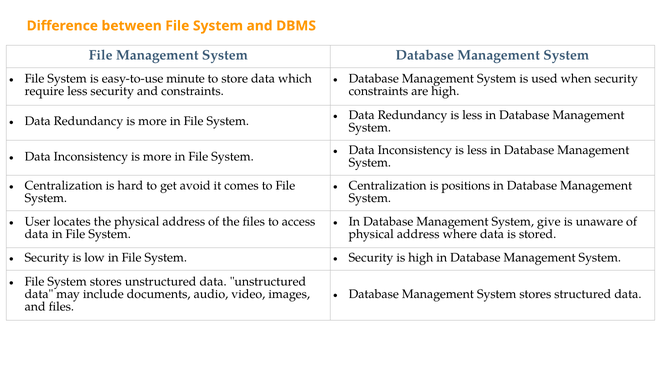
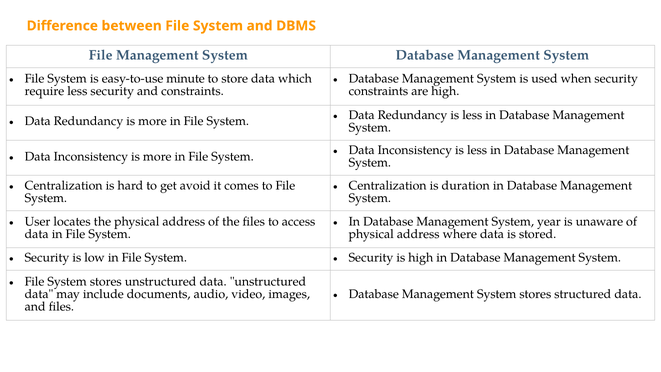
positions: positions -> duration
give: give -> year
